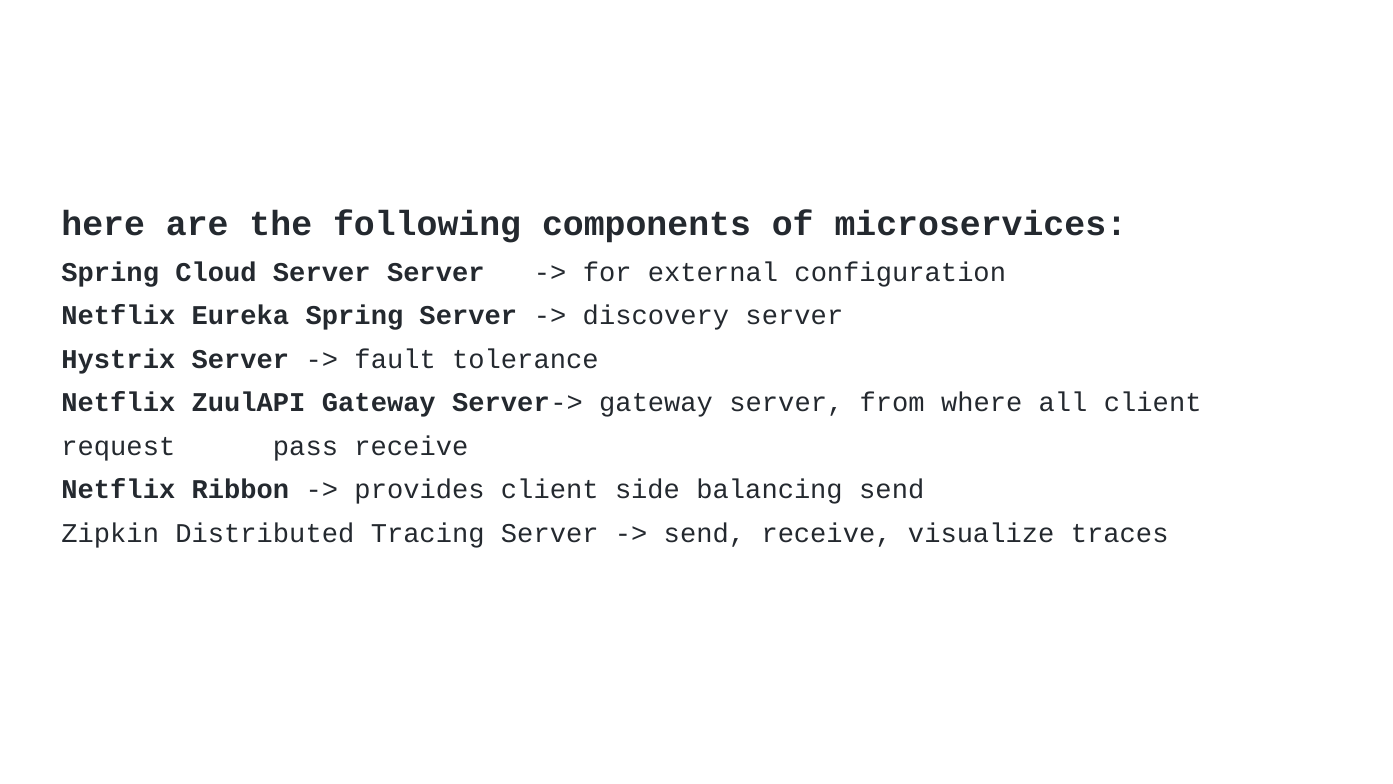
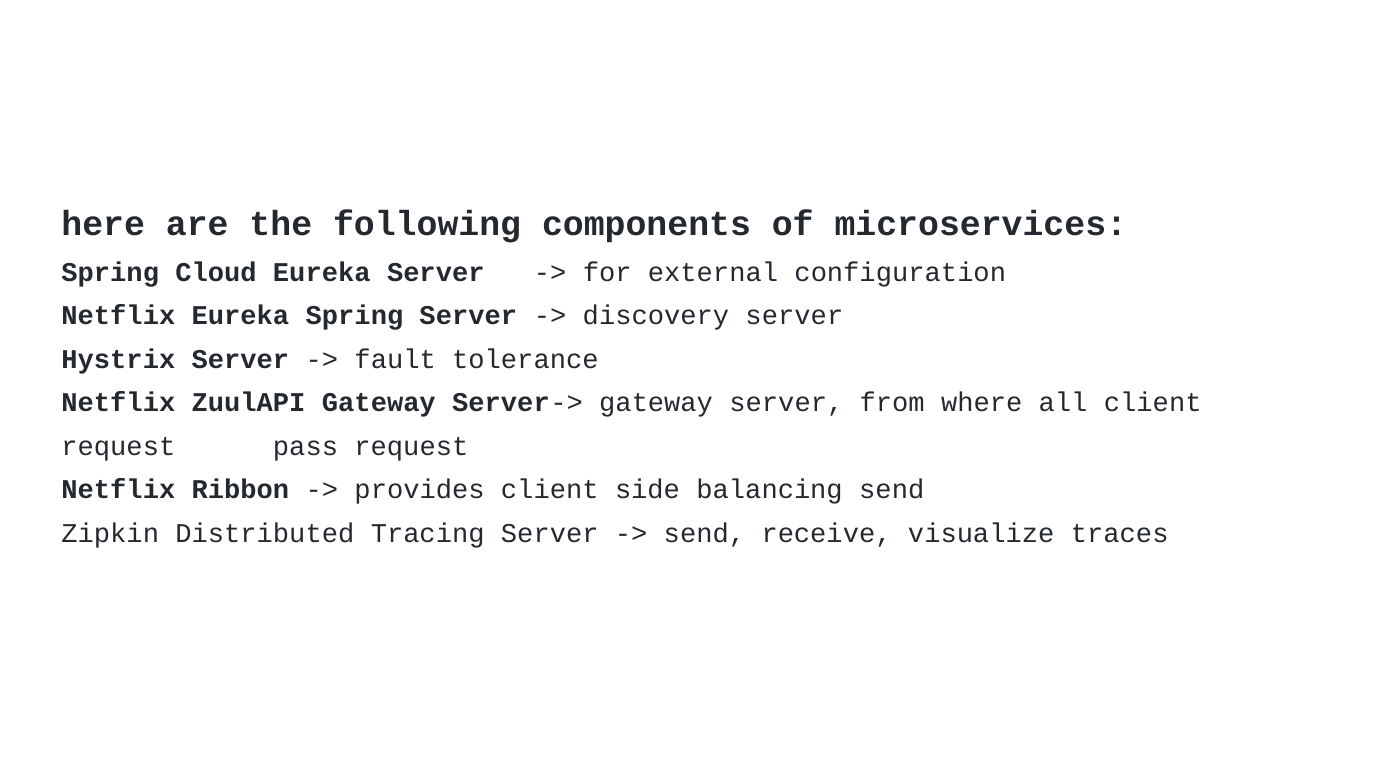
Cloud Server: Server -> Eureka
pass receive: receive -> request
